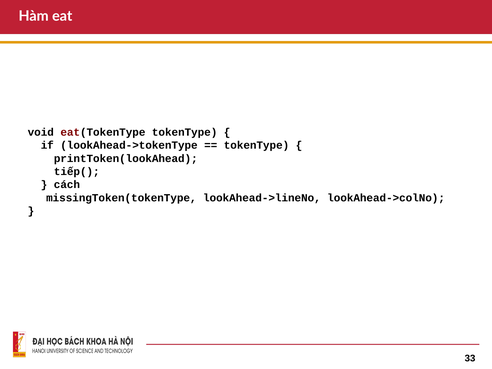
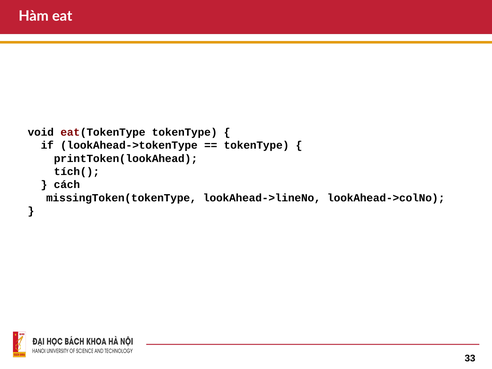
tiếp(: tiếp( -> tích(
